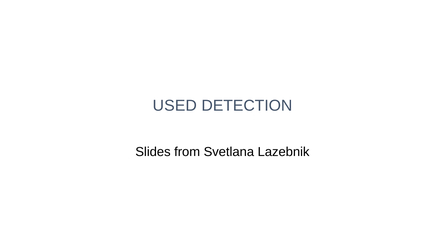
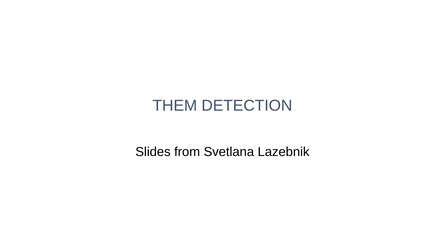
USED: USED -> THEM
